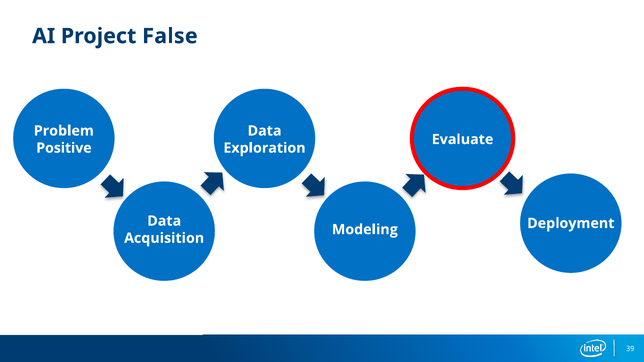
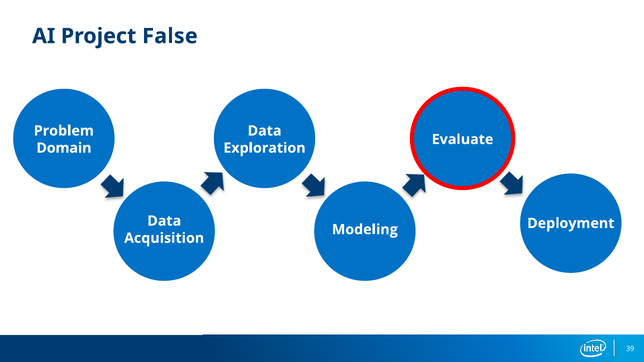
Positive: Positive -> Domain
